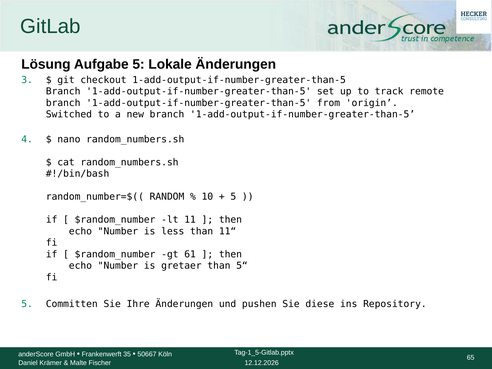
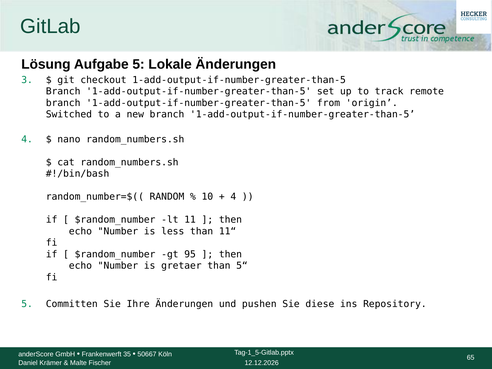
5 at (233, 197): 5 -> 4
61: 61 -> 95
